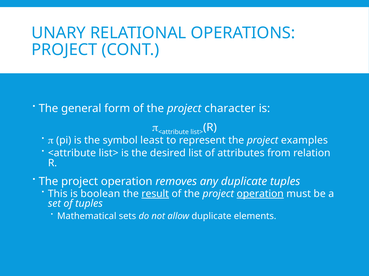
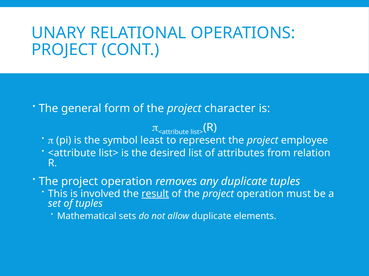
examples: examples -> employee
boolean: boolean -> involved
operation at (260, 194) underline: present -> none
